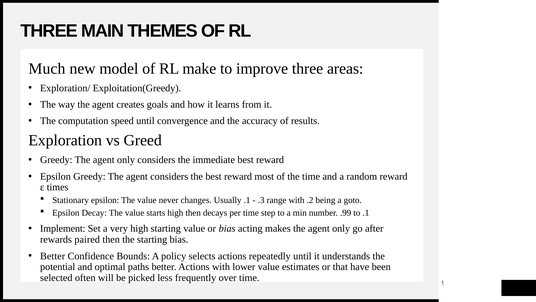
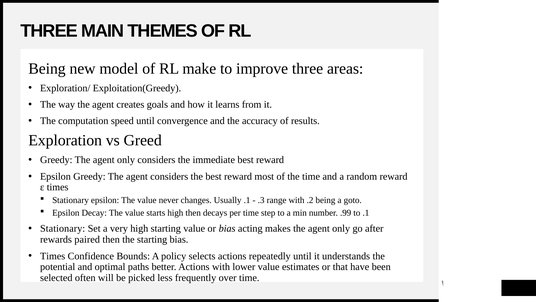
Much at (47, 68): Much -> Being
Implement at (63, 228): Implement -> Stationary
Better at (53, 256): Better -> Times
